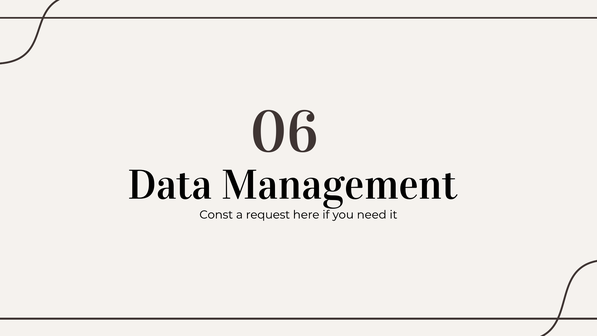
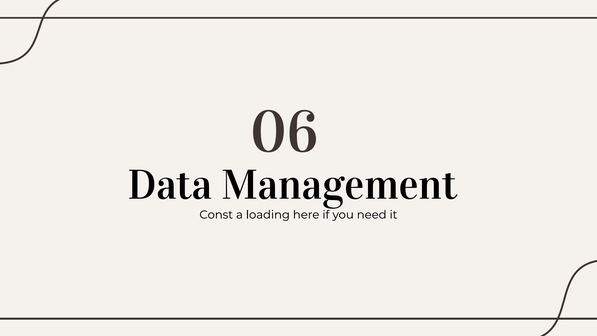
request: request -> loading
